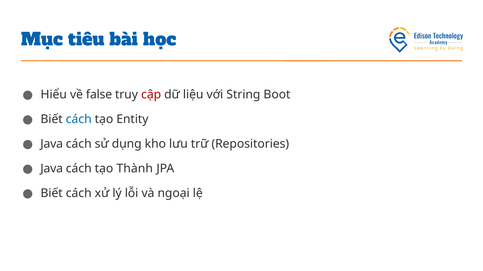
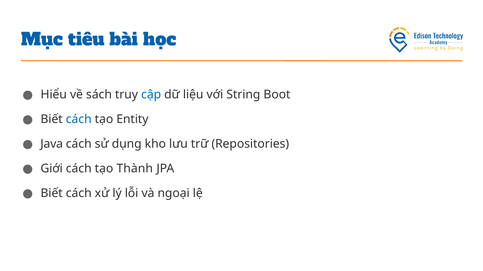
false: false -> sách
cập colour: red -> blue
Java at (52, 169): Java -> Giới
